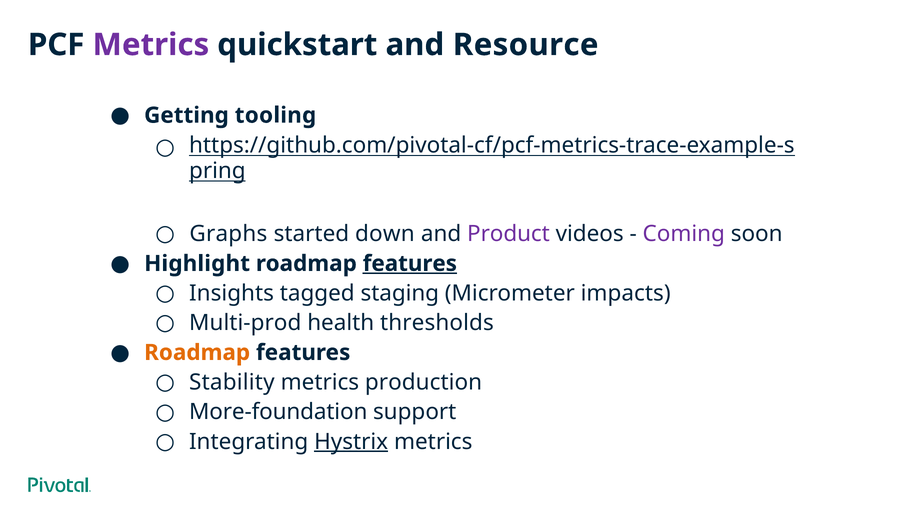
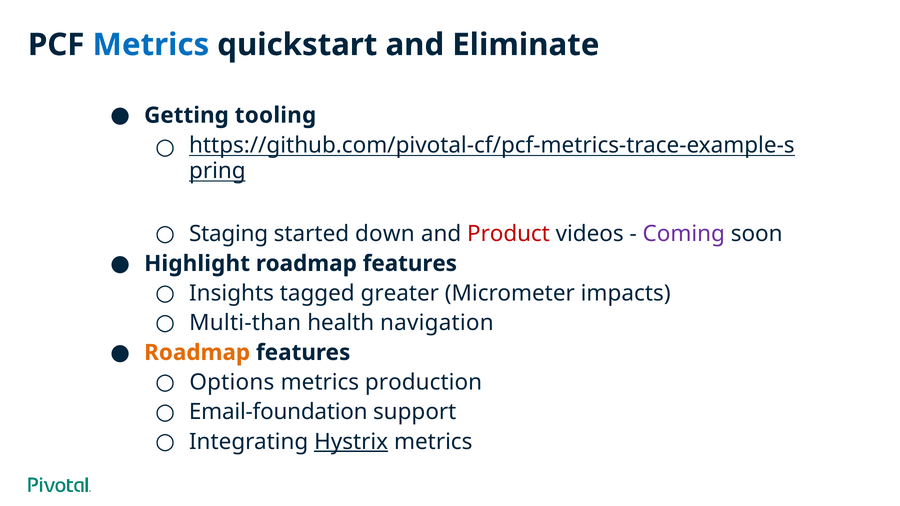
Metrics at (151, 45) colour: purple -> blue
Resource: Resource -> Eliminate
Graphs: Graphs -> Staging
Product colour: purple -> red
features at (410, 264) underline: present -> none
staging: staging -> greater
Multi-prod: Multi-prod -> Multi-than
thresholds: thresholds -> navigation
Stability: Stability -> Options
More-foundation: More-foundation -> Email-foundation
